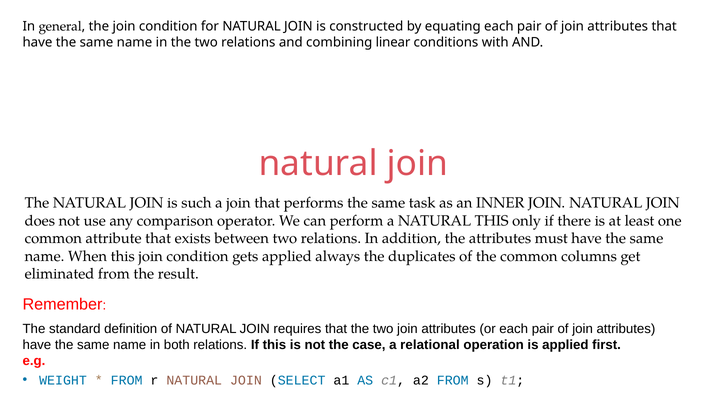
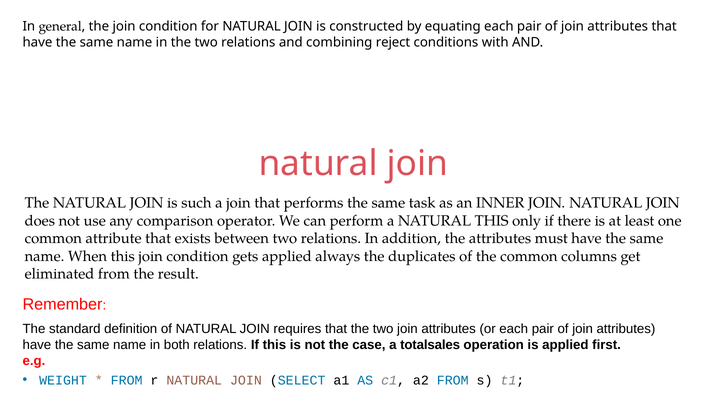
linear: linear -> reject
relational: relational -> totalsales
